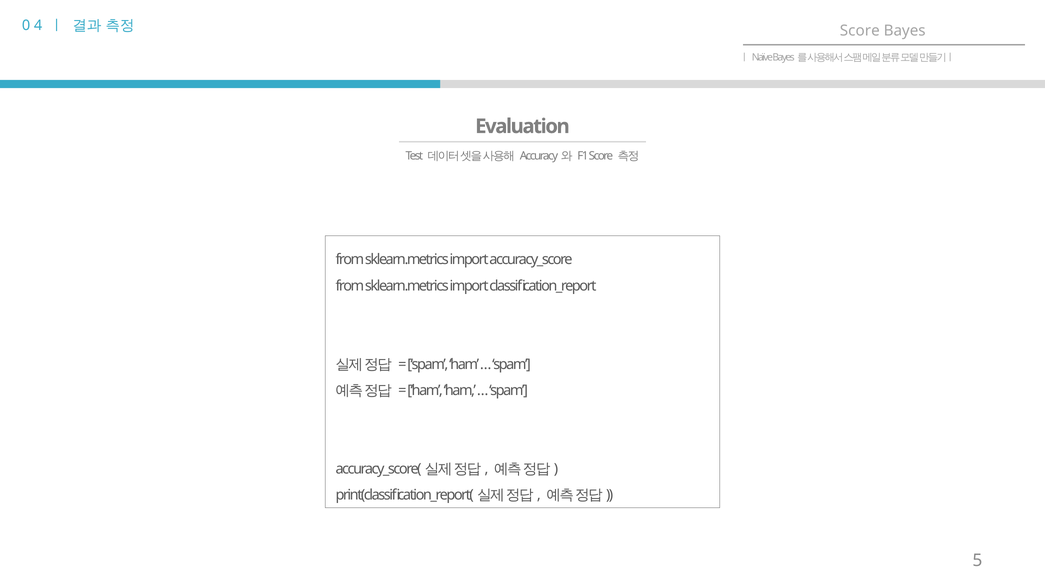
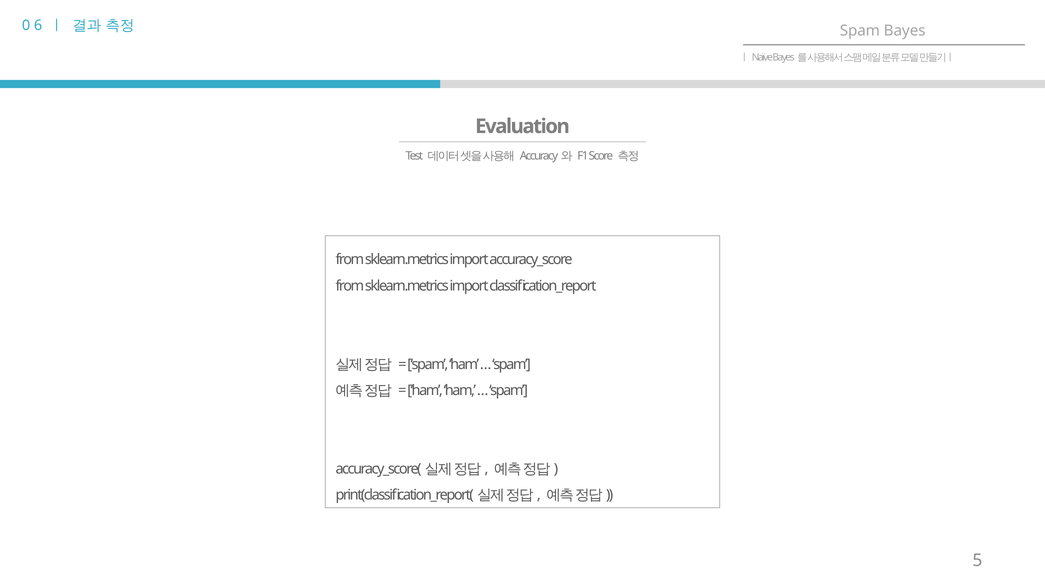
4: 4 -> 6
Score at (860, 31): Score -> Spam
